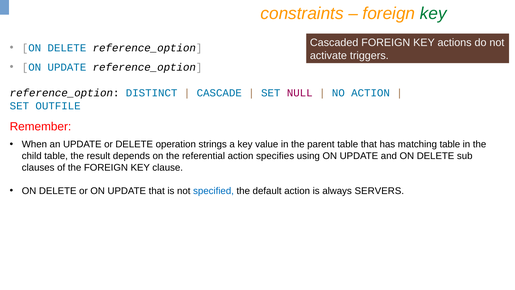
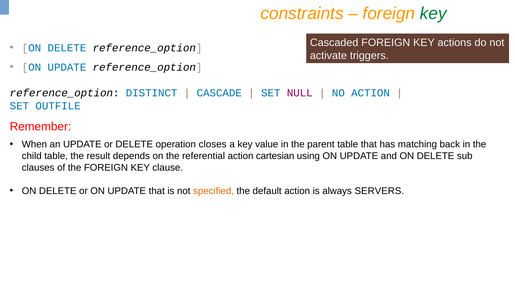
strings: strings -> closes
matching table: table -> back
specifies: specifies -> cartesian
specified colour: blue -> orange
